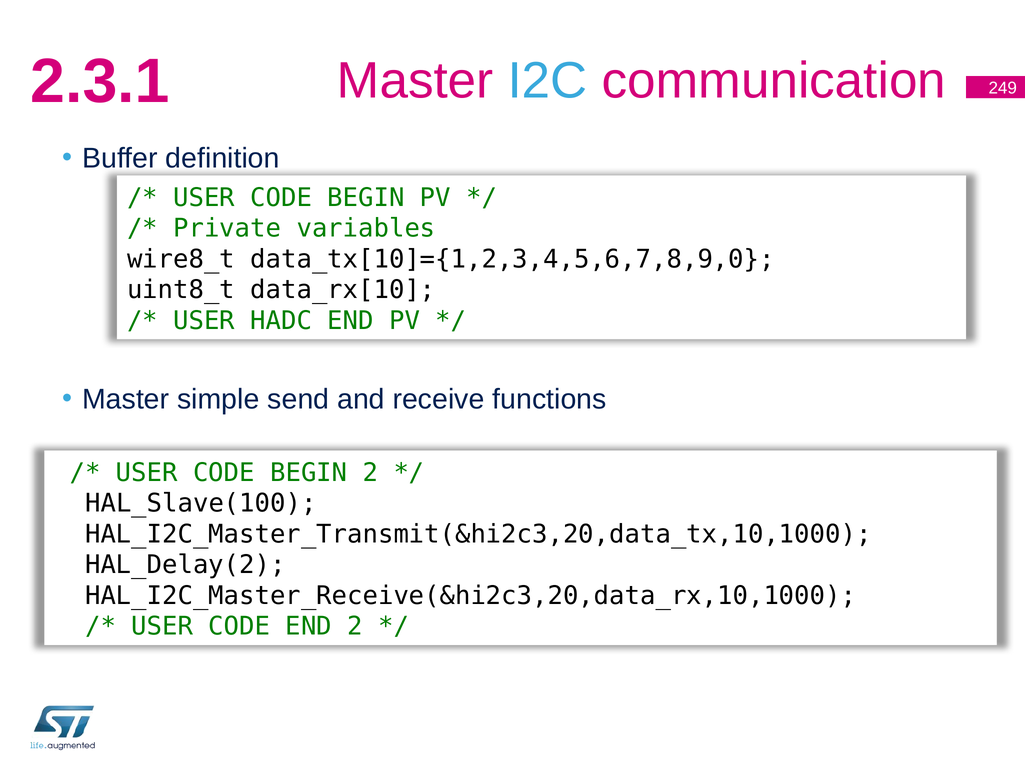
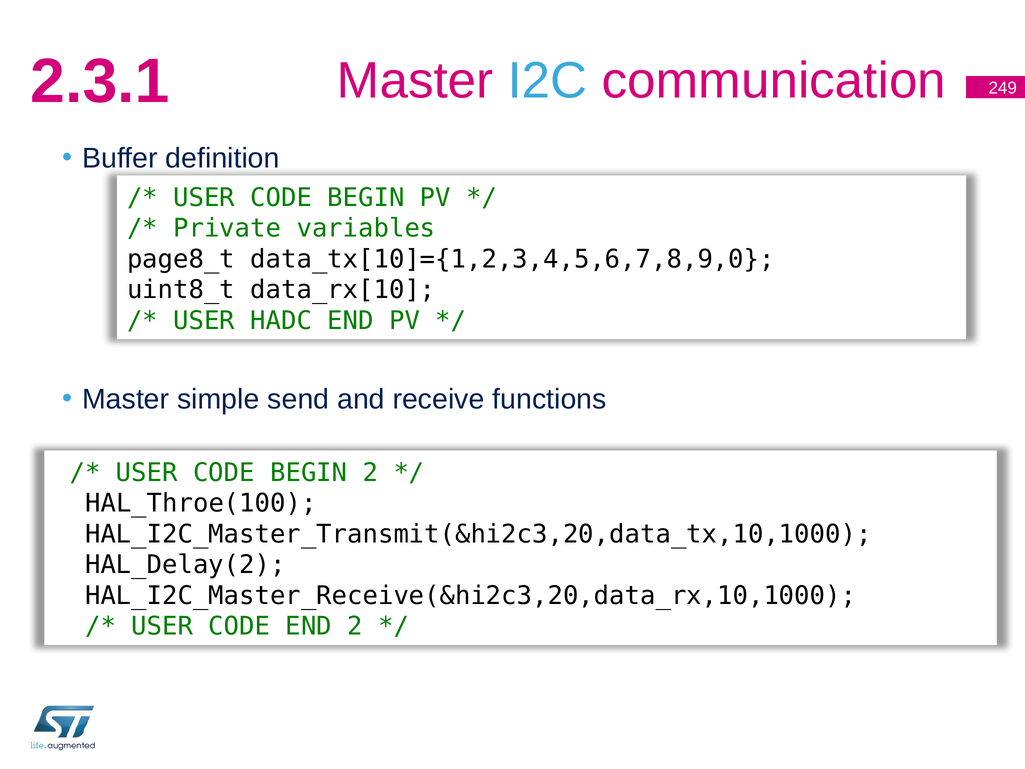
wire8_t: wire8_t -> page8_t
HAL_Slave(100: HAL_Slave(100 -> HAL_Throe(100
